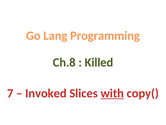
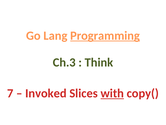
Programming underline: none -> present
Ch.8: Ch.8 -> Ch.3
Killed: Killed -> Think
